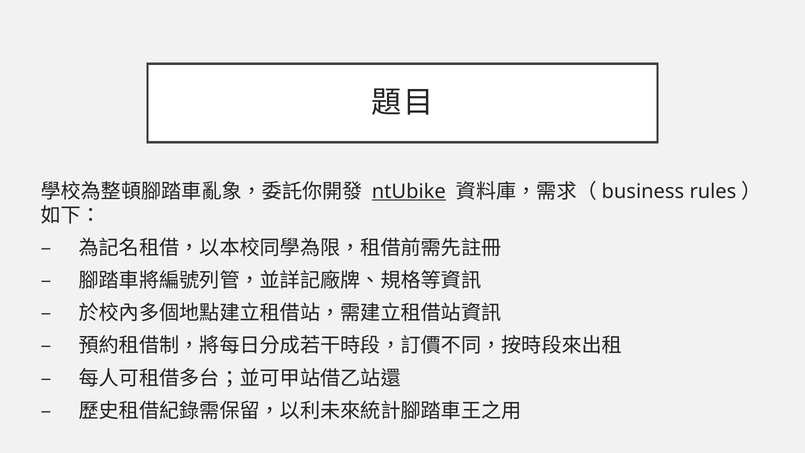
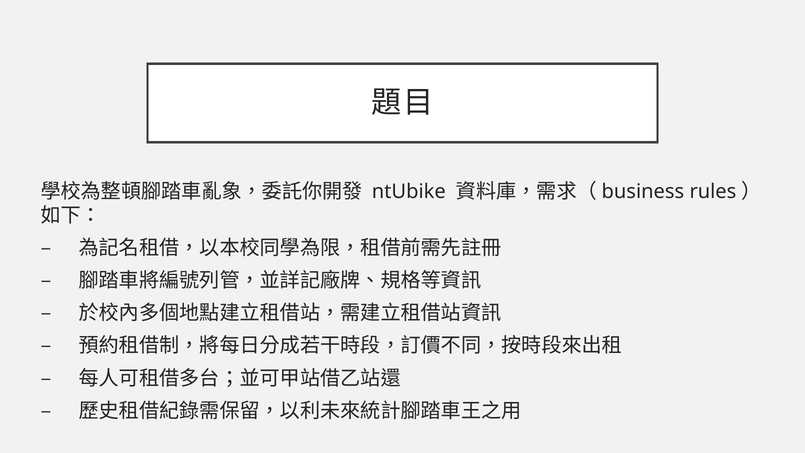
ntUbike underline: present -> none
